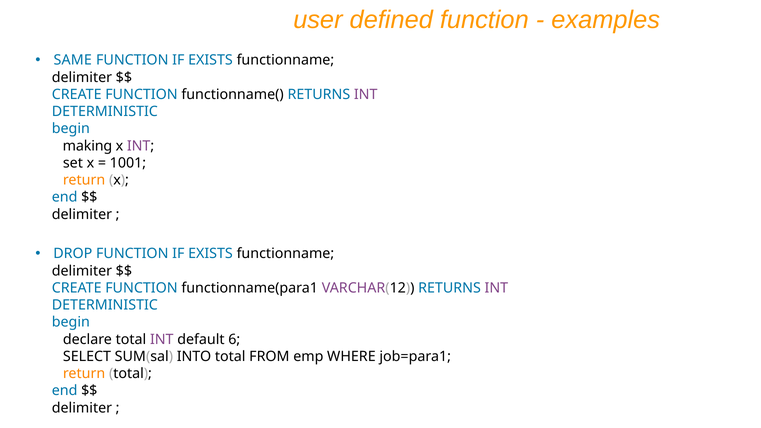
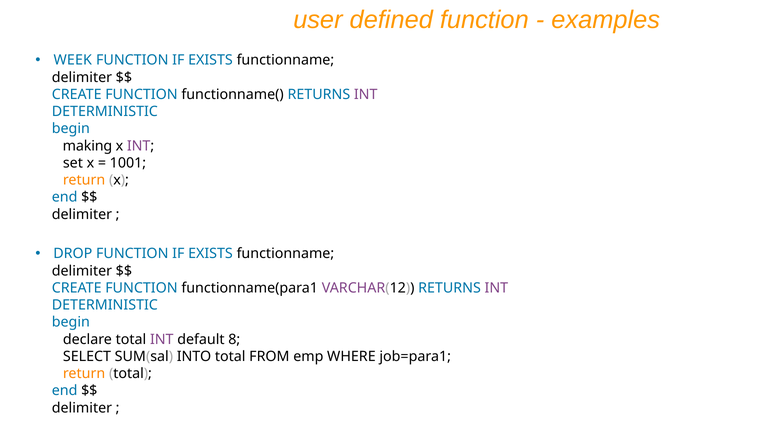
SAME: SAME -> WEEK
6: 6 -> 8
